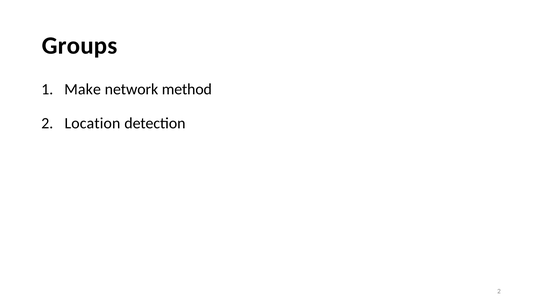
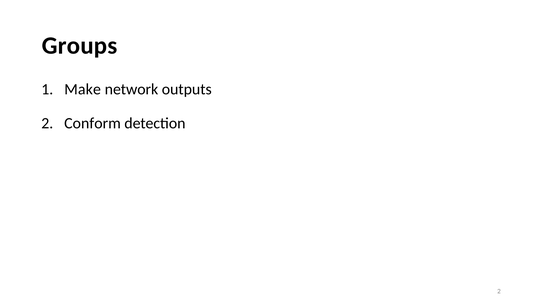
method: method -> outputs
Location: Location -> Conform
